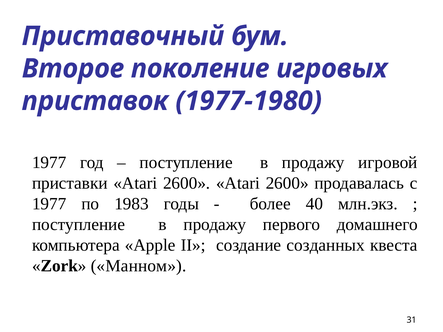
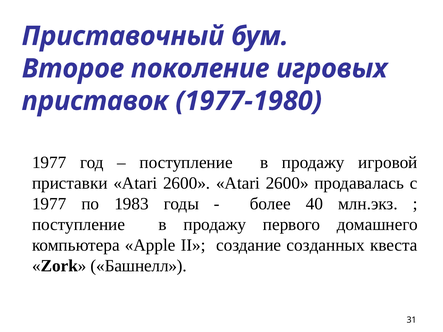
Манном: Манном -> Башнелл
